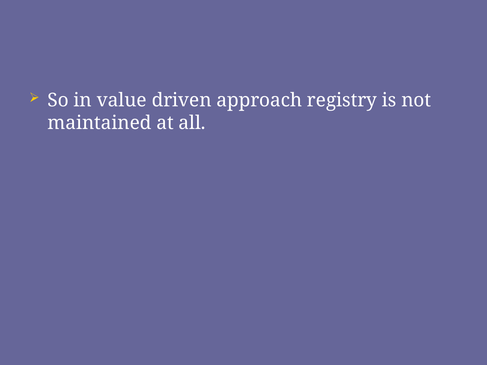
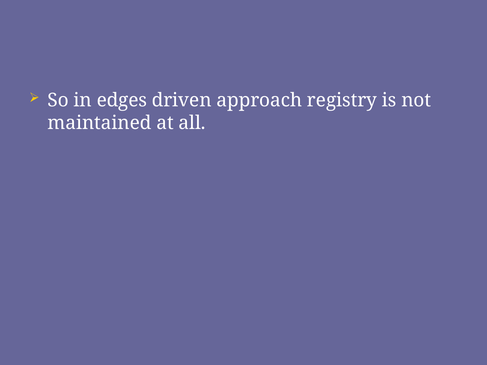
value: value -> edges
